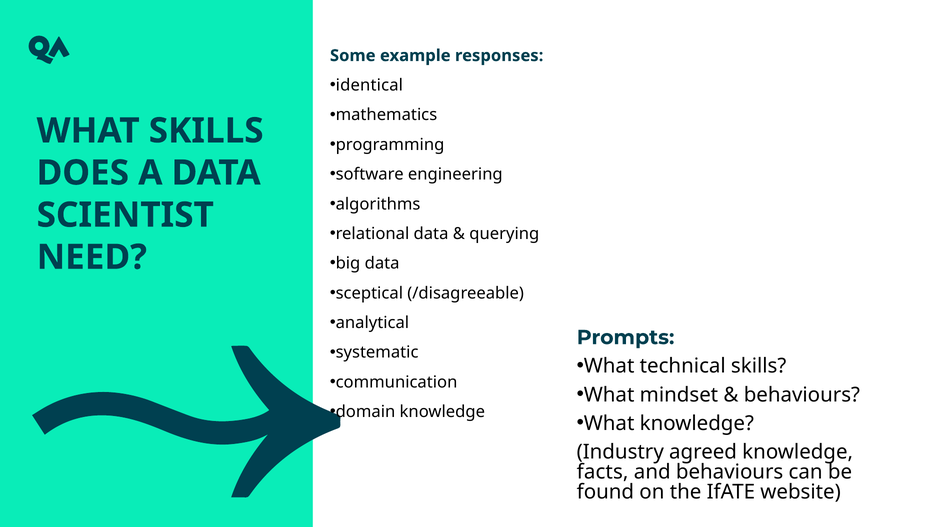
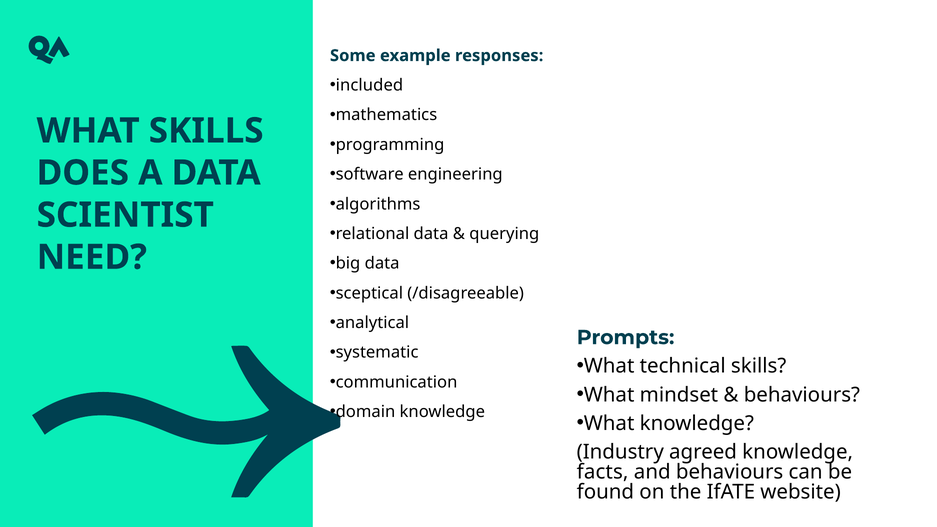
identical: identical -> included
